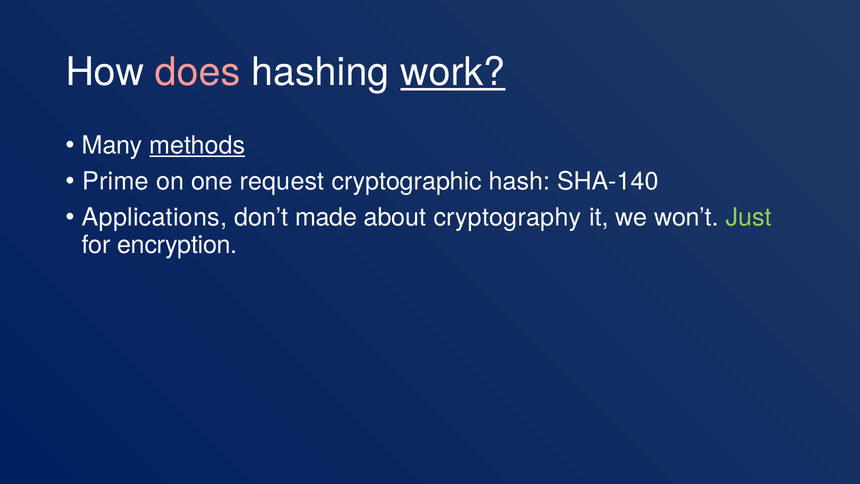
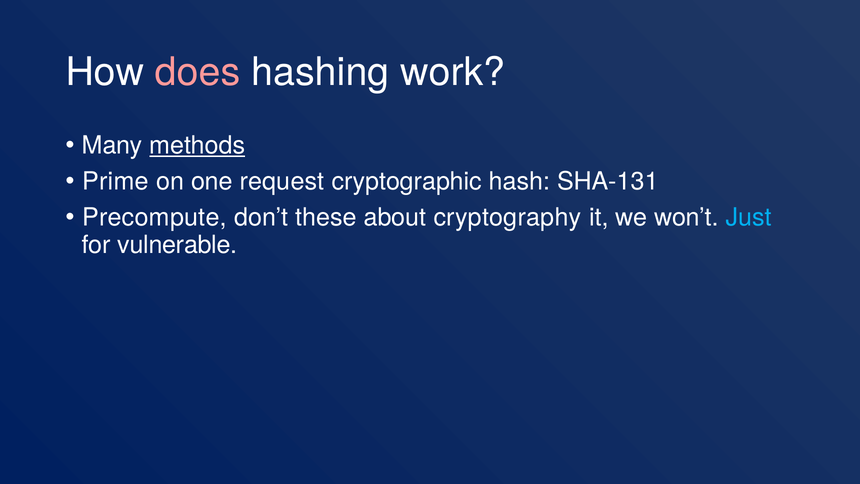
work underline: present -> none
SHA-140: SHA-140 -> SHA-131
Applications: Applications -> Precompute
made: made -> these
Just colour: light green -> light blue
encryption: encryption -> vulnerable
